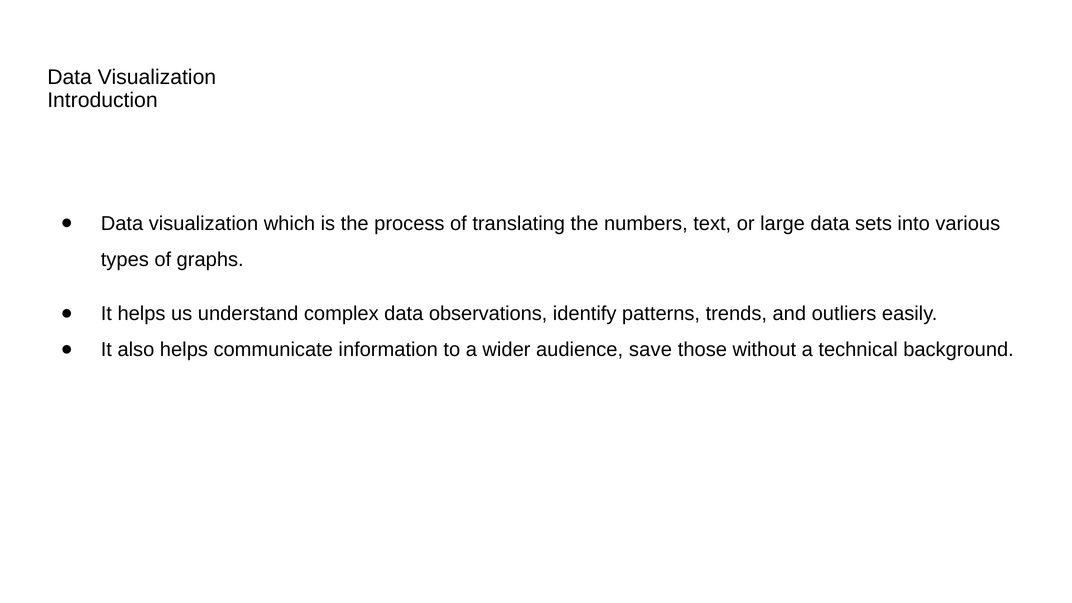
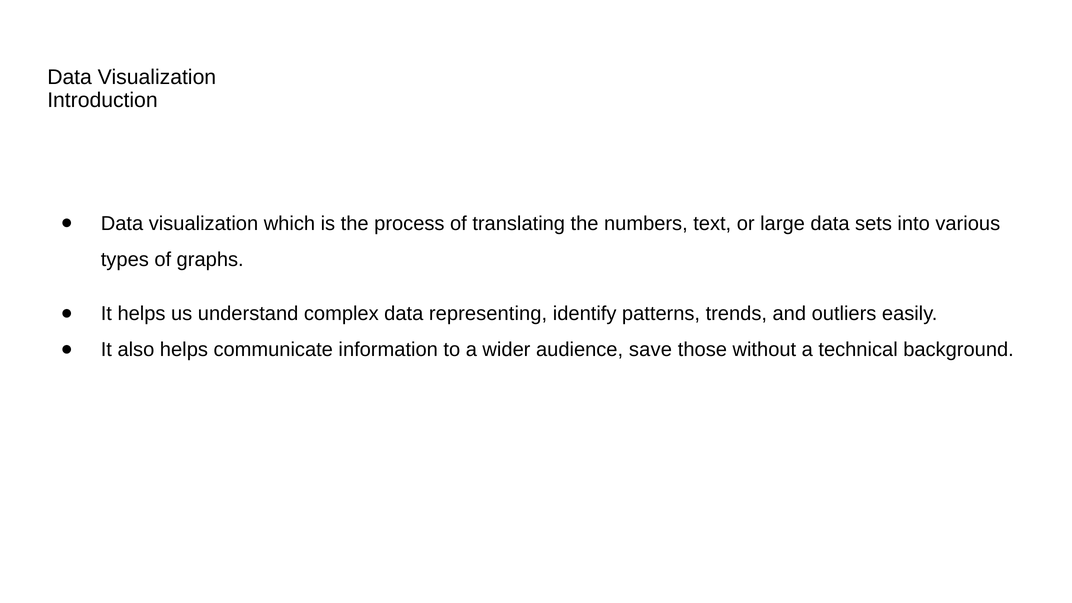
observations: observations -> representing
